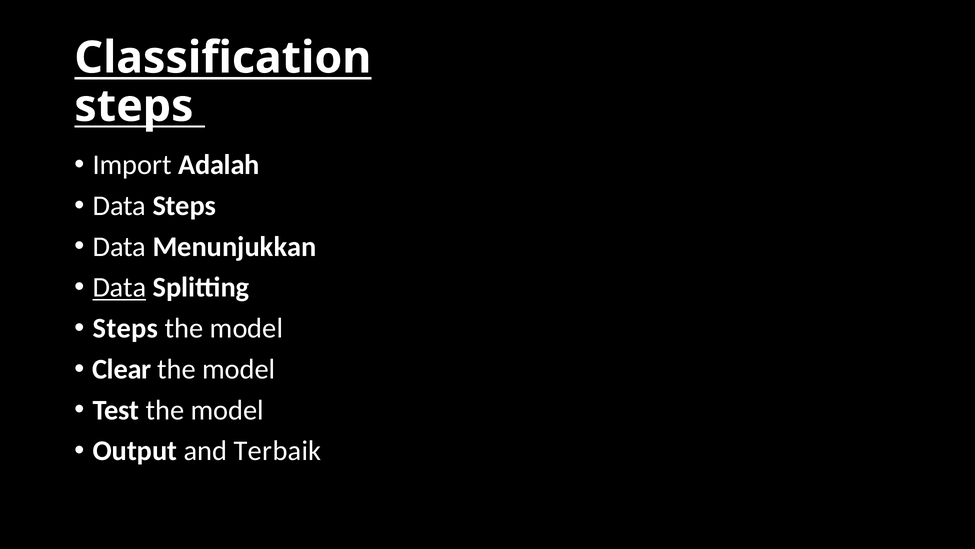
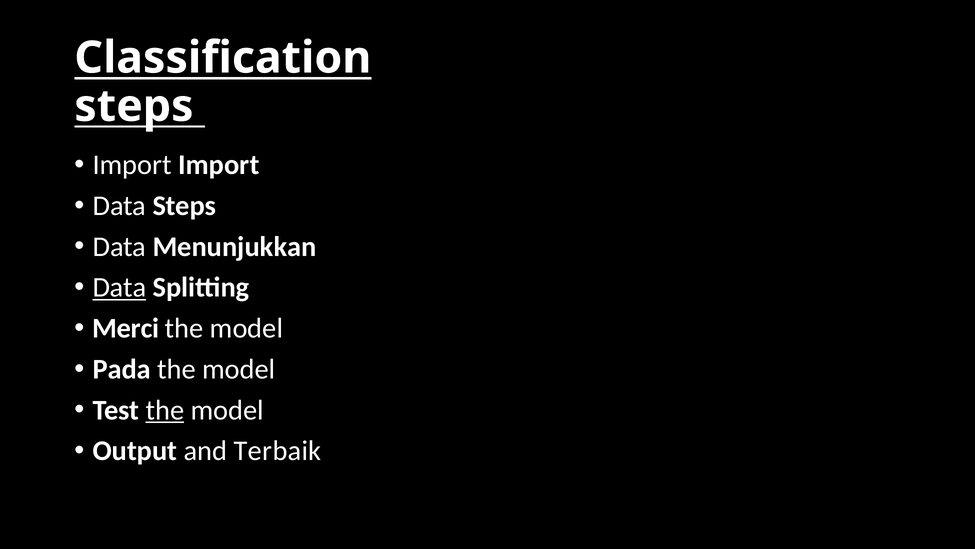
Import Adalah: Adalah -> Import
Steps at (125, 328): Steps -> Merci
Clear: Clear -> Pada
the at (165, 410) underline: none -> present
